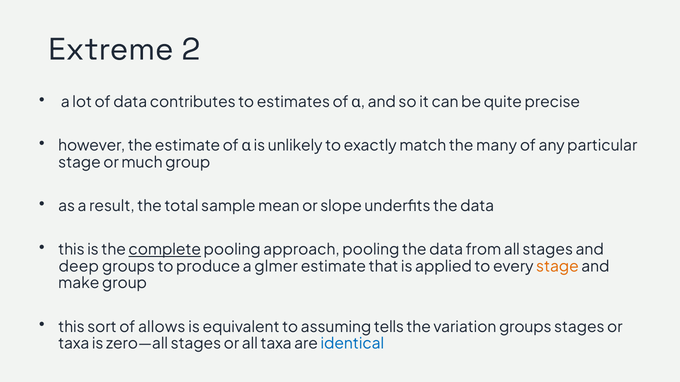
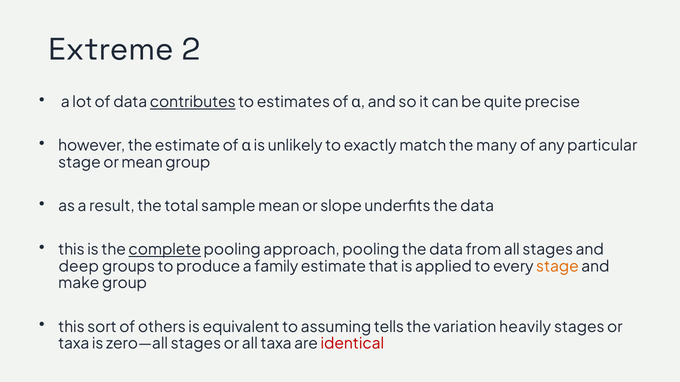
contributes underline: none -> present
or much: much -> mean
glmer: glmer -> family
allows: allows -> others
variation groups: groups -> heavily
identical colour: blue -> red
